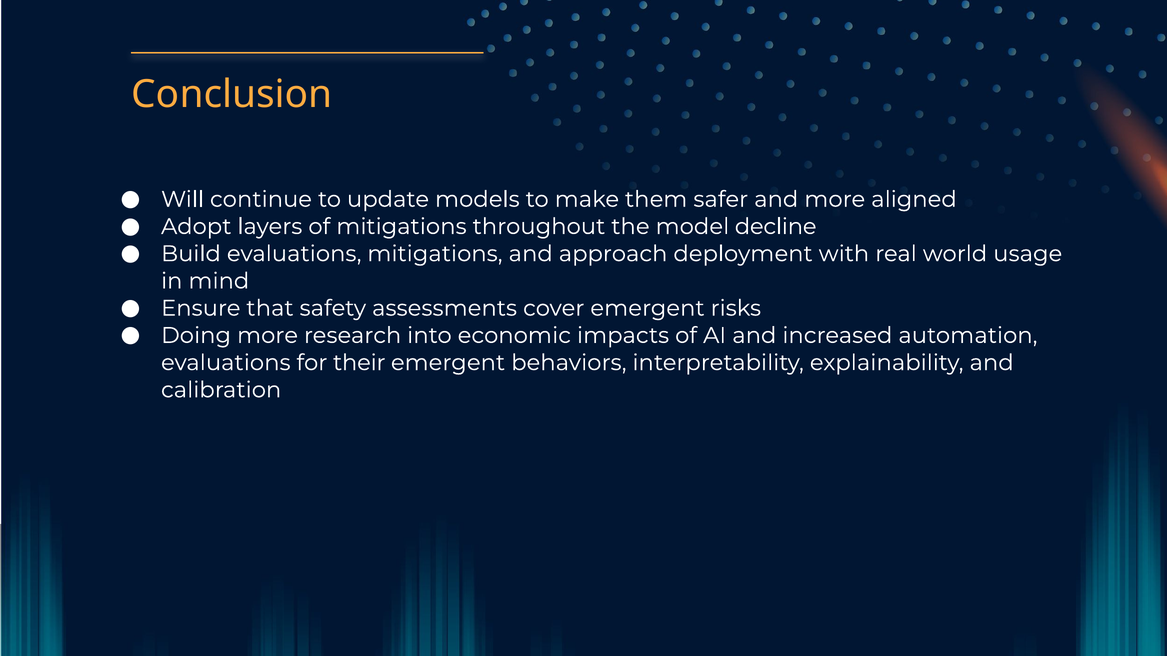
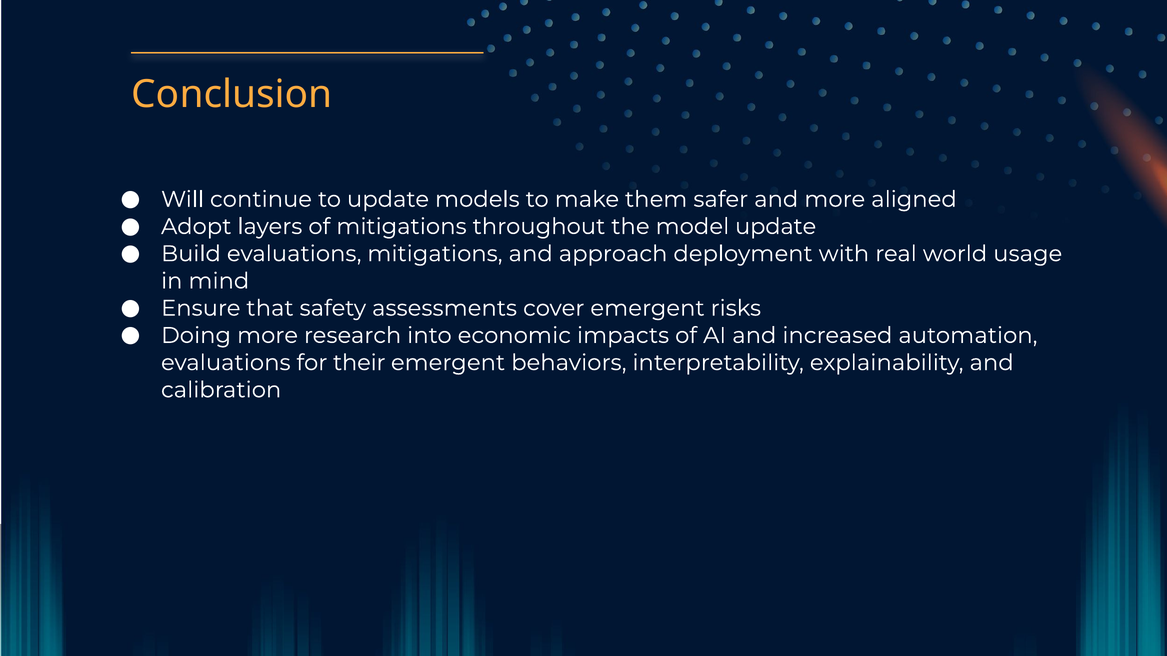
model decline: decline -> update
